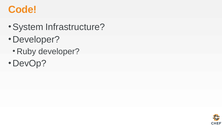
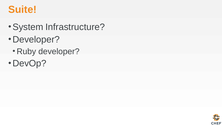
Code: Code -> Suite
